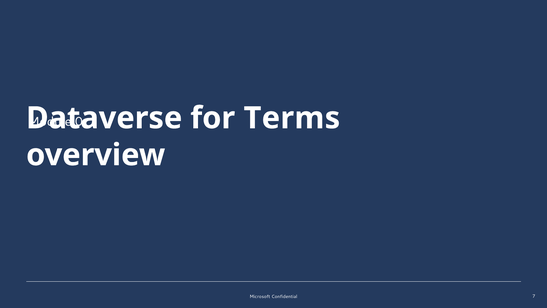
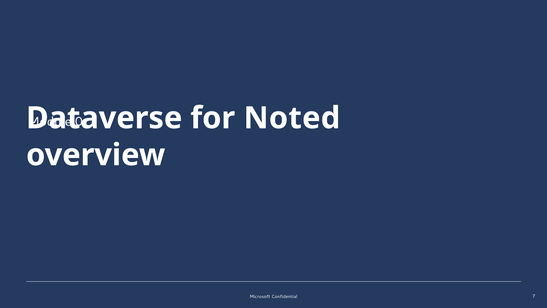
Terms: Terms -> Noted
